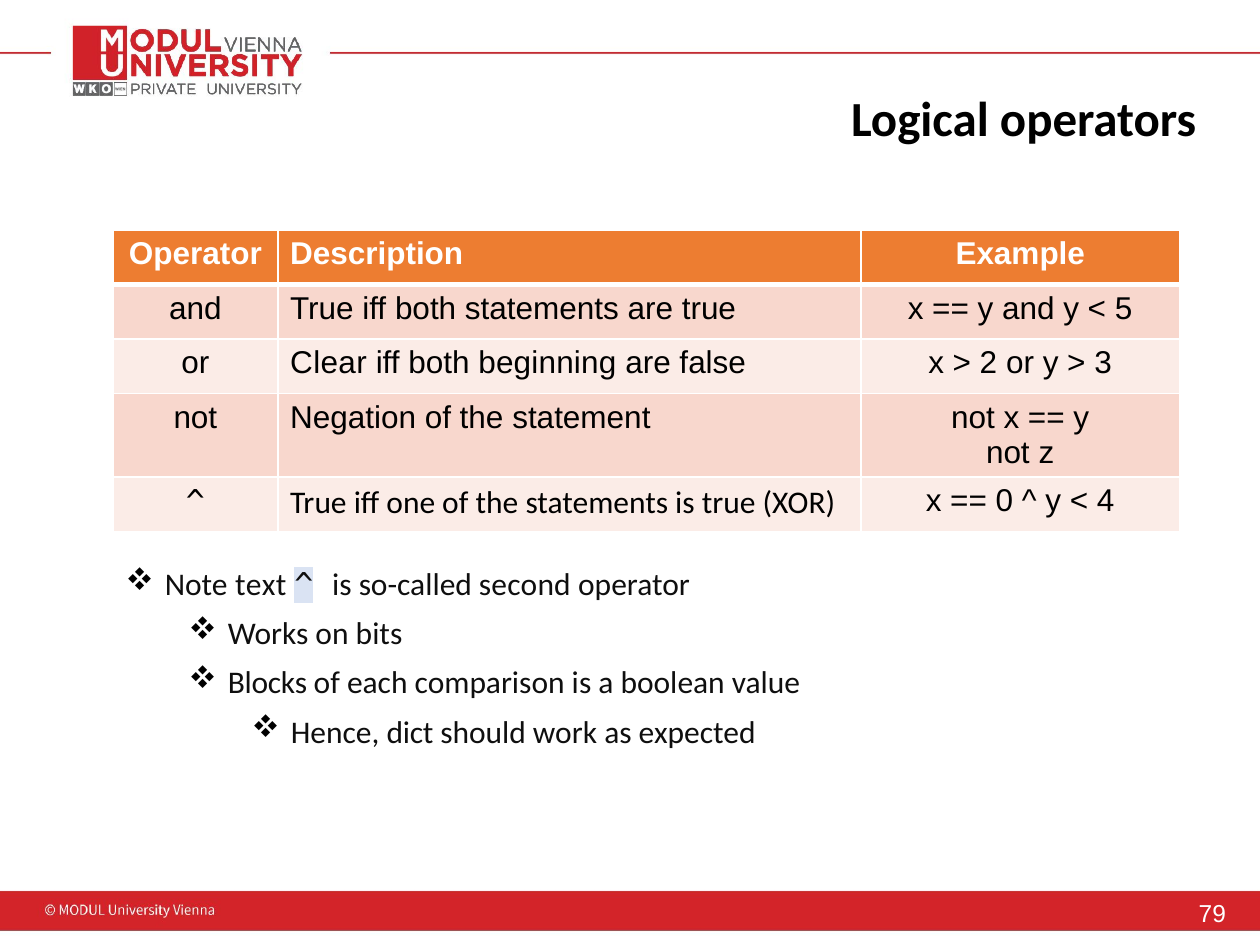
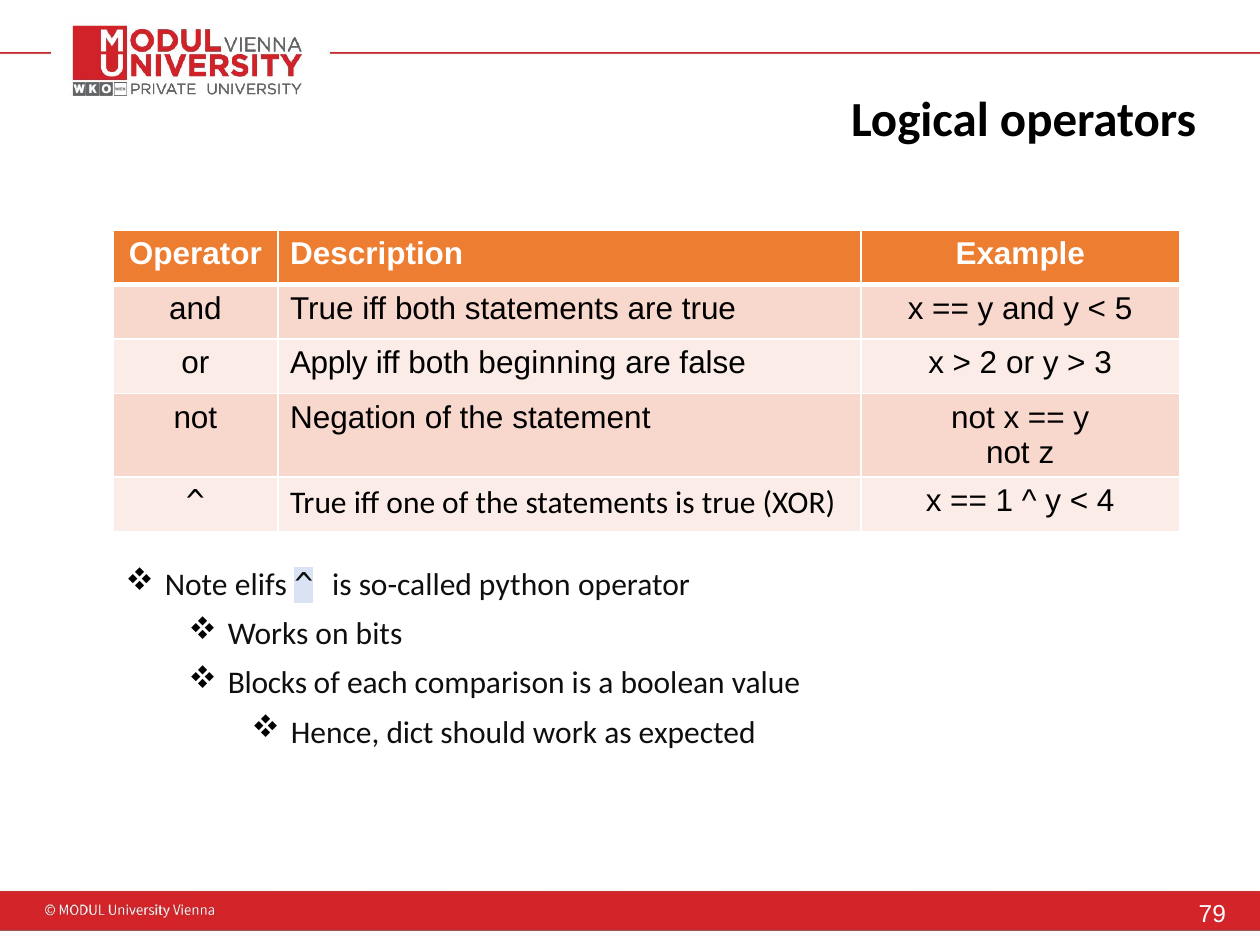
Clear: Clear -> Apply
0: 0 -> 1
text: text -> elifs
second: second -> python
